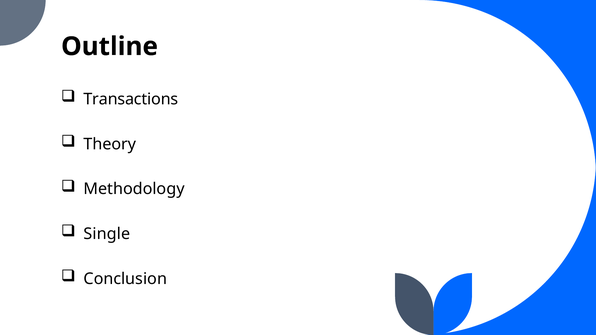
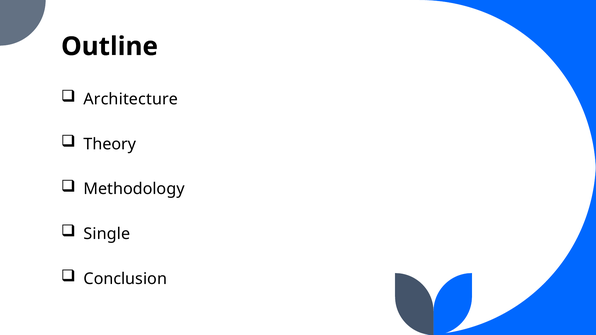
Transactions: Transactions -> Architecture
